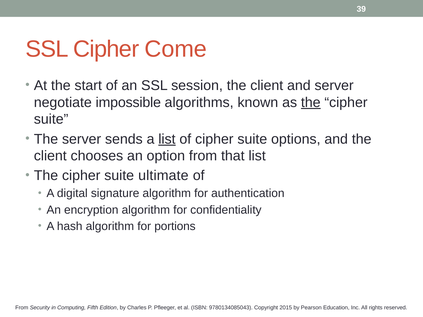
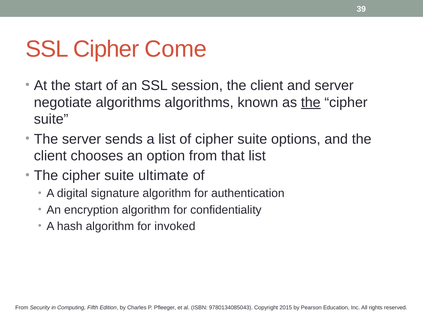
negotiate impossible: impossible -> algorithms
list at (167, 139) underline: present -> none
portions: portions -> invoked
